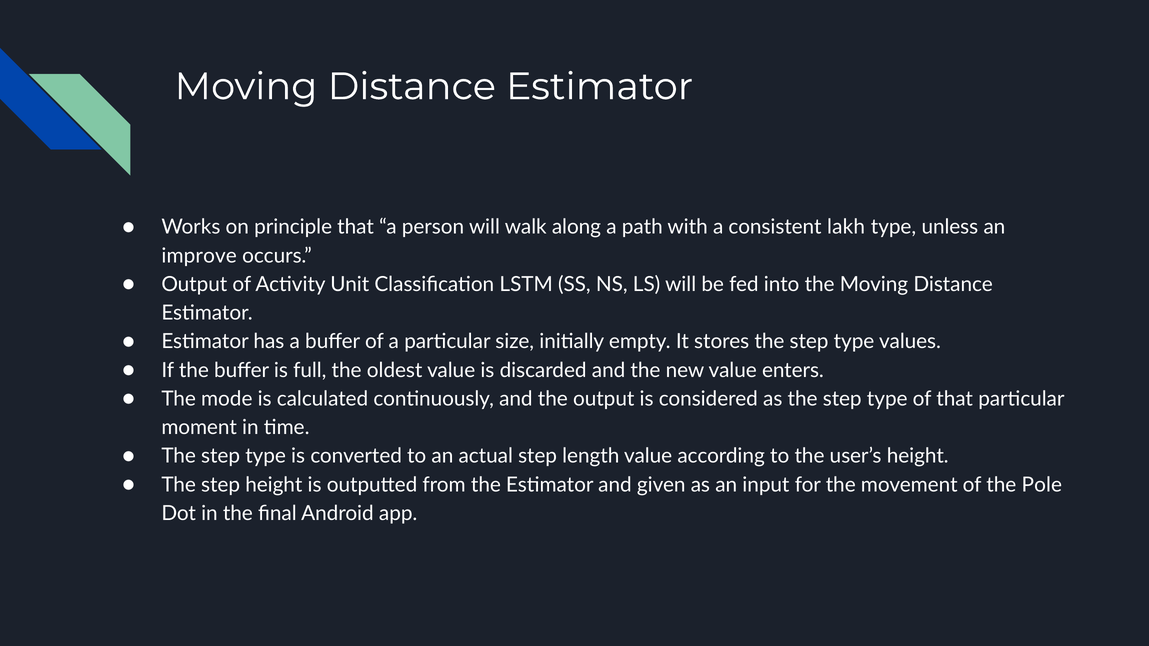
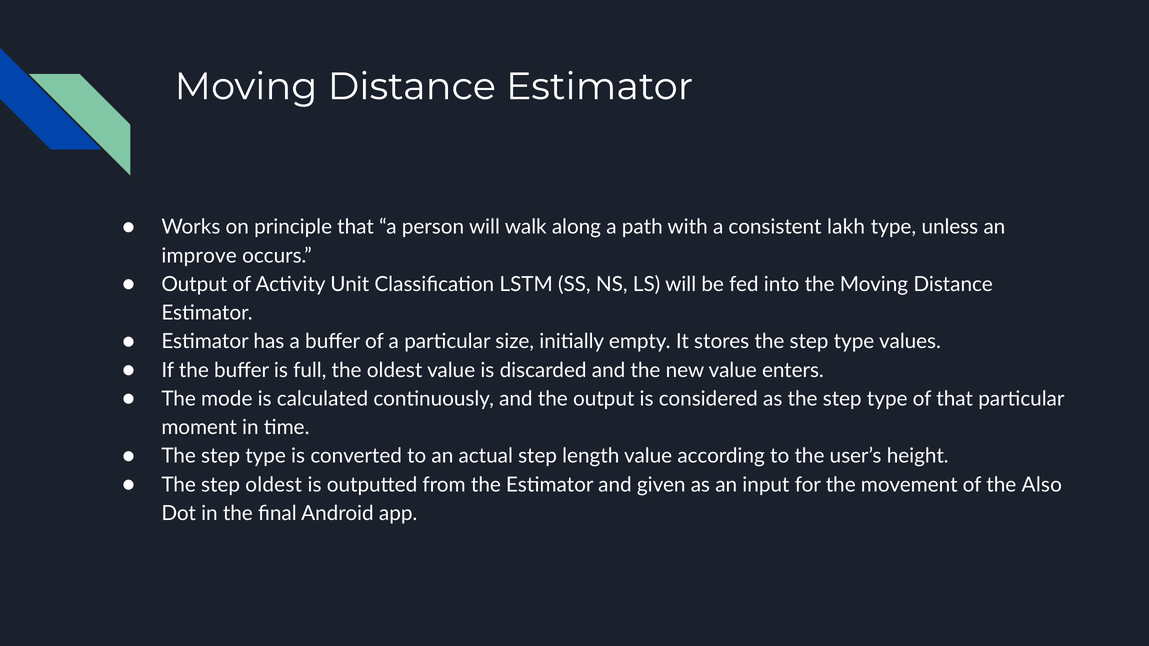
step height: height -> oldest
Pole: Pole -> Also
